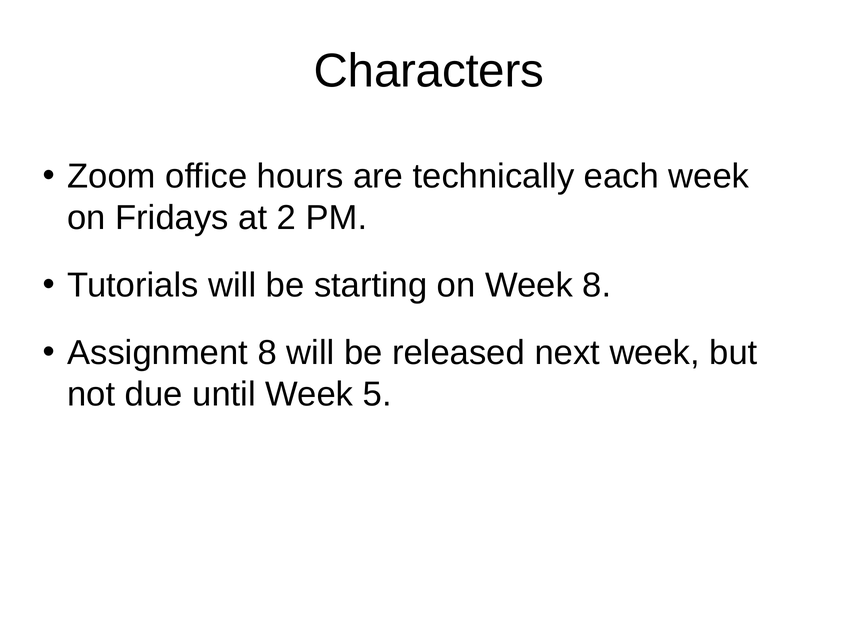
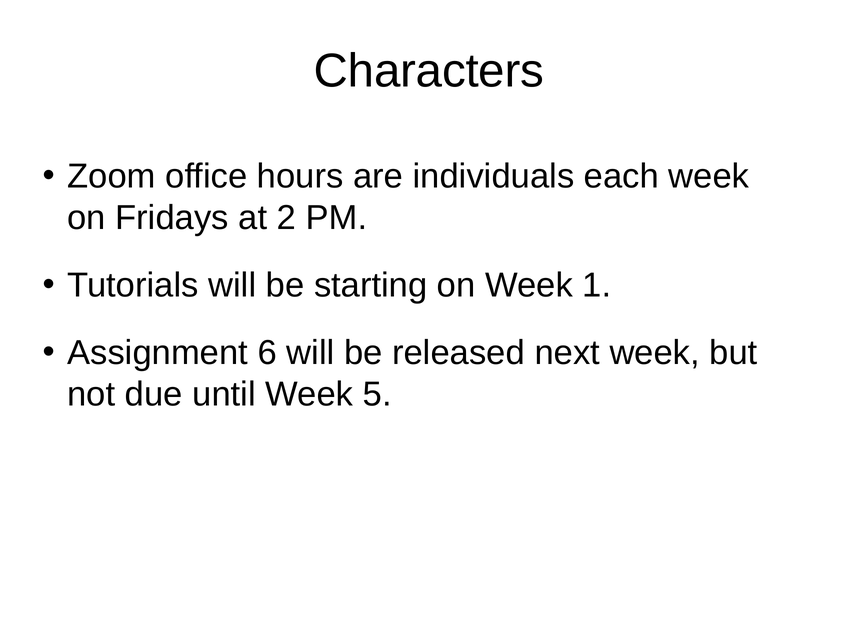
technically: technically -> individuals
Week 8: 8 -> 1
Assignment 8: 8 -> 6
